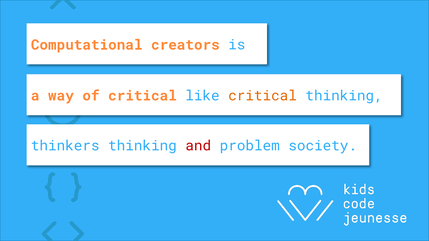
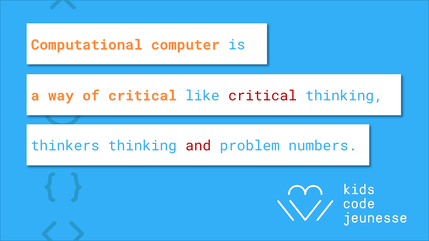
creators: creators -> computer
critical at (263, 96) colour: orange -> red
society: society -> numbers
